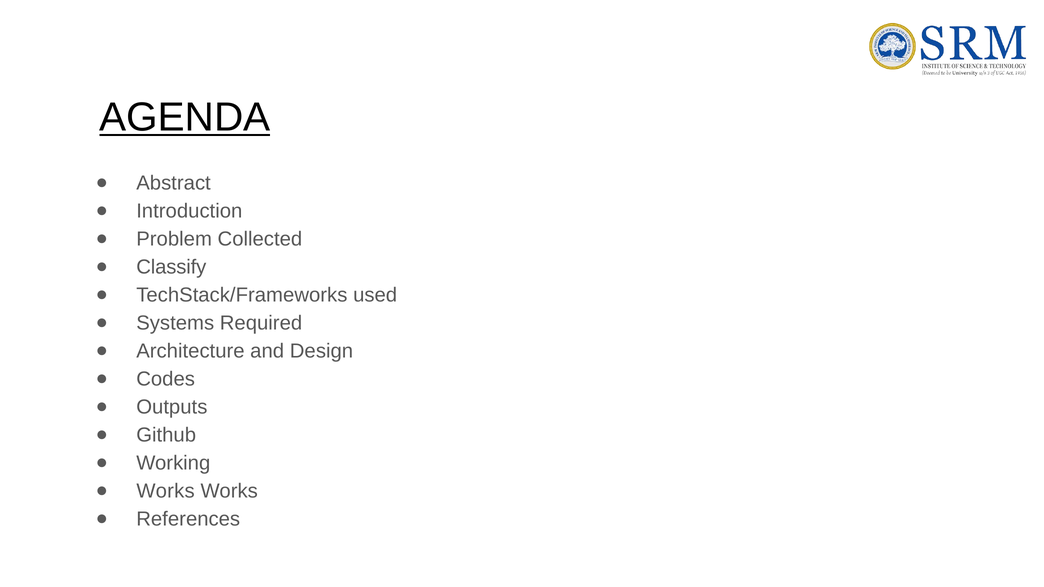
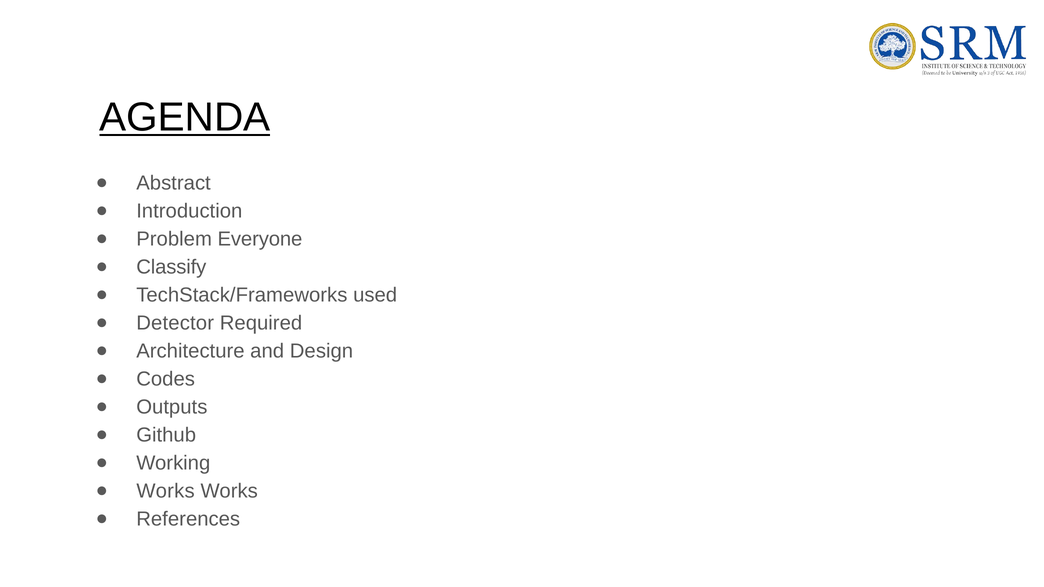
Collected: Collected -> Everyone
Systems: Systems -> Detector
